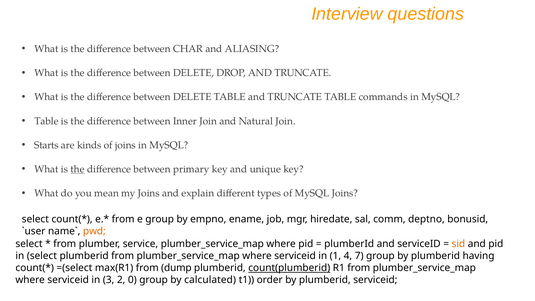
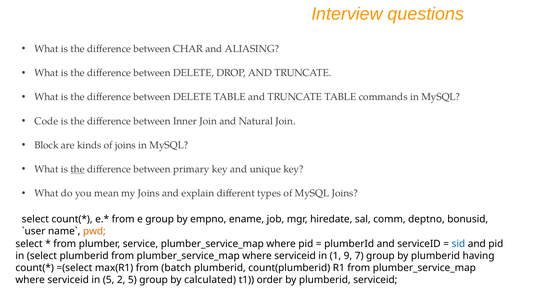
Table at (46, 121): Table -> Code
Starts: Starts -> Block
sid colour: orange -> blue
4: 4 -> 9
dump: dump -> batch
count(plumberid underline: present -> none
in 3: 3 -> 5
2 0: 0 -> 5
